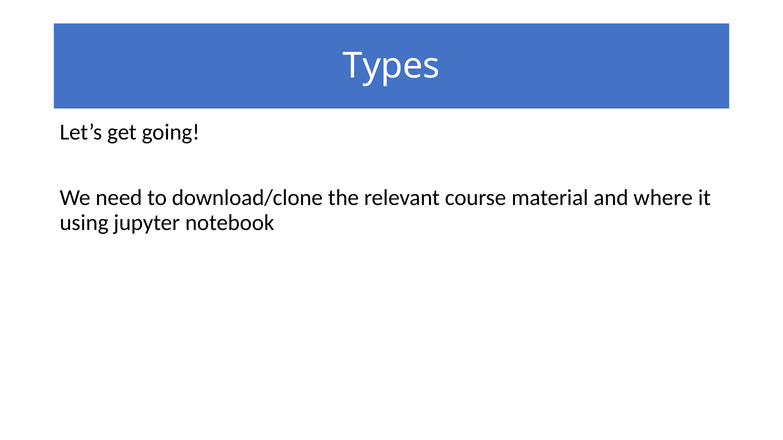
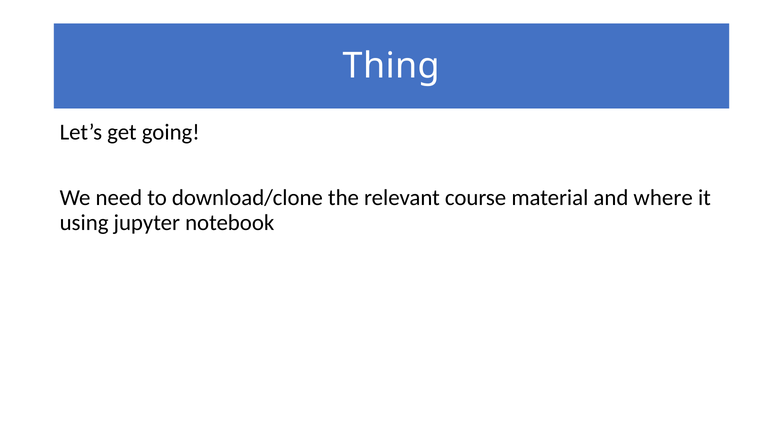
Types: Types -> Thing
